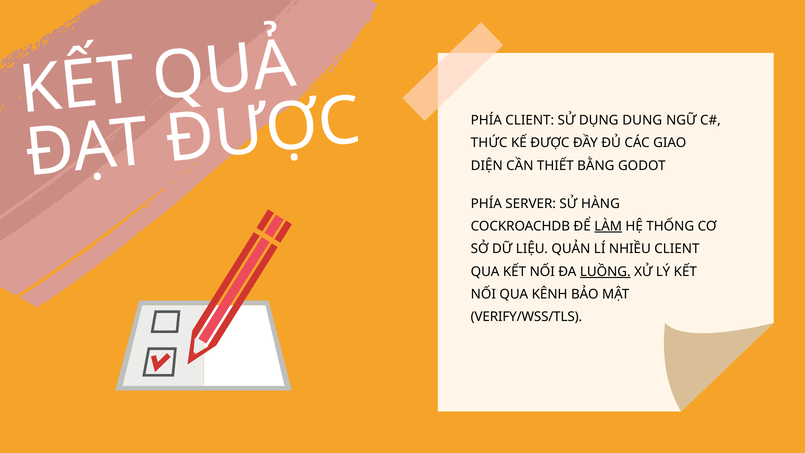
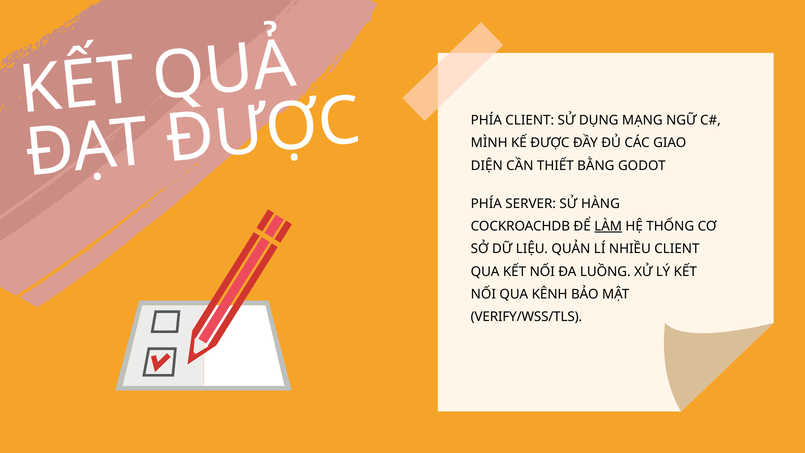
DUNG: DUNG -> MẠNG
THỨC: THỨC -> MÌNH
LUỒNG underline: present -> none
